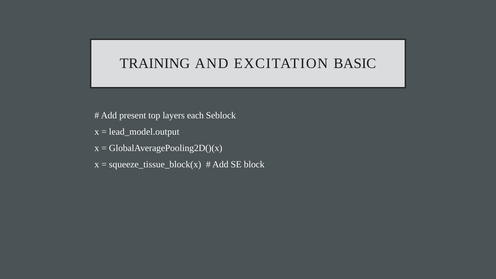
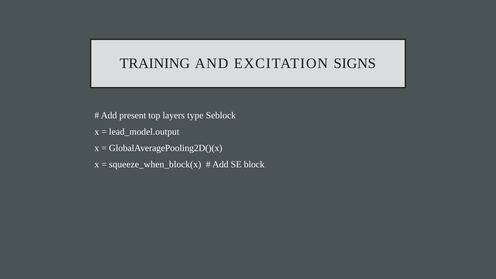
BASIC: BASIC -> SIGNS
each: each -> type
squeeze_tissue_block(x: squeeze_tissue_block(x -> squeeze_when_block(x
